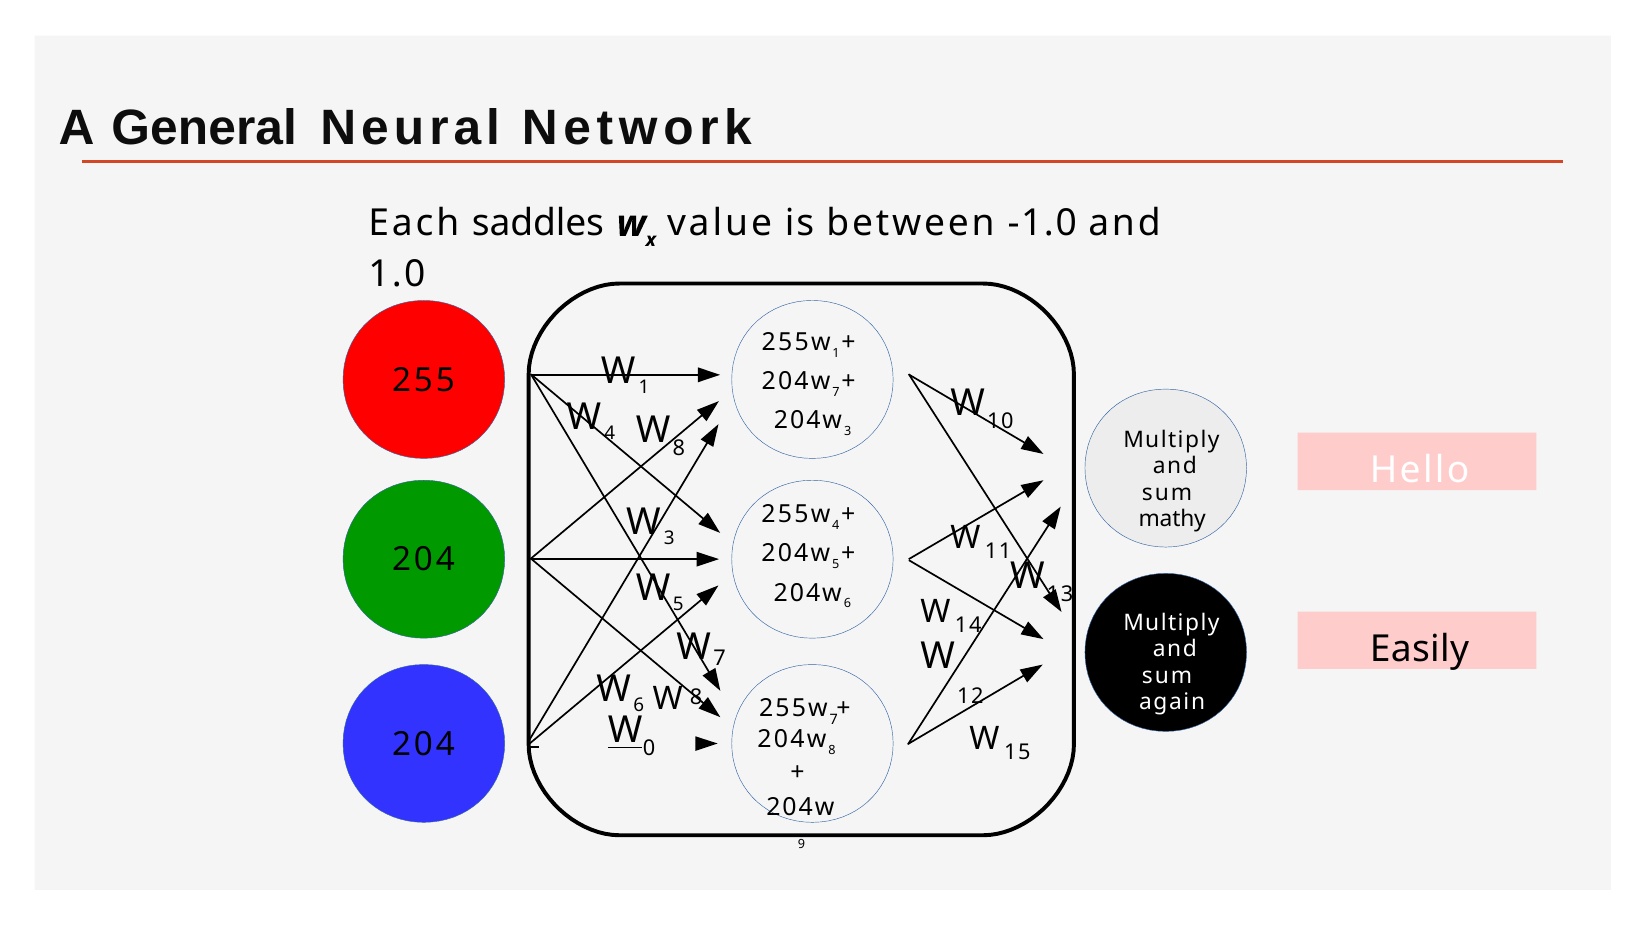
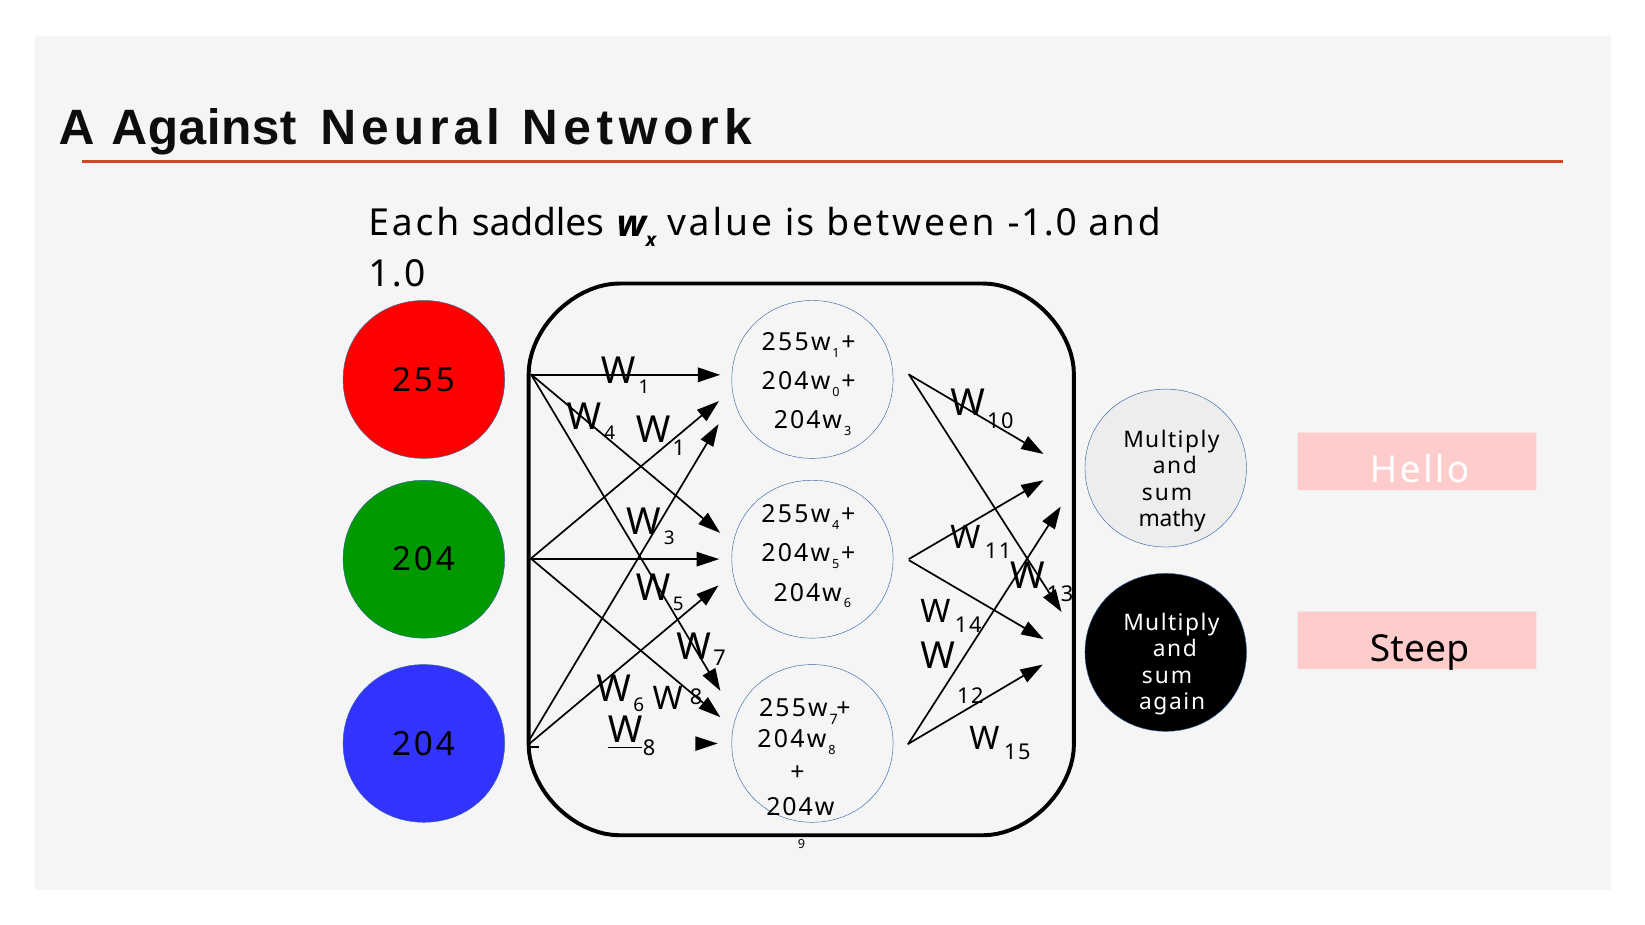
General: General -> Against
7 at (836, 392): 7 -> 0
8 at (679, 448): 8 -> 1
Easily: Easily -> Steep
W 0: 0 -> 8
